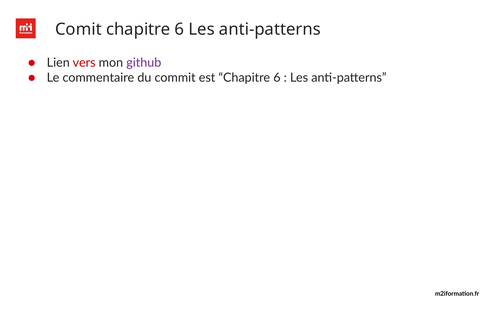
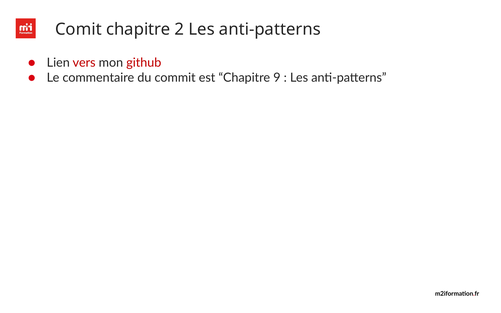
Comit chapitre 6: 6 -> 2
github colour: purple -> red
est Chapitre 6: 6 -> 9
